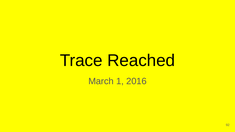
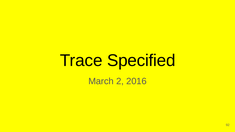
Reached: Reached -> Specified
1: 1 -> 2
